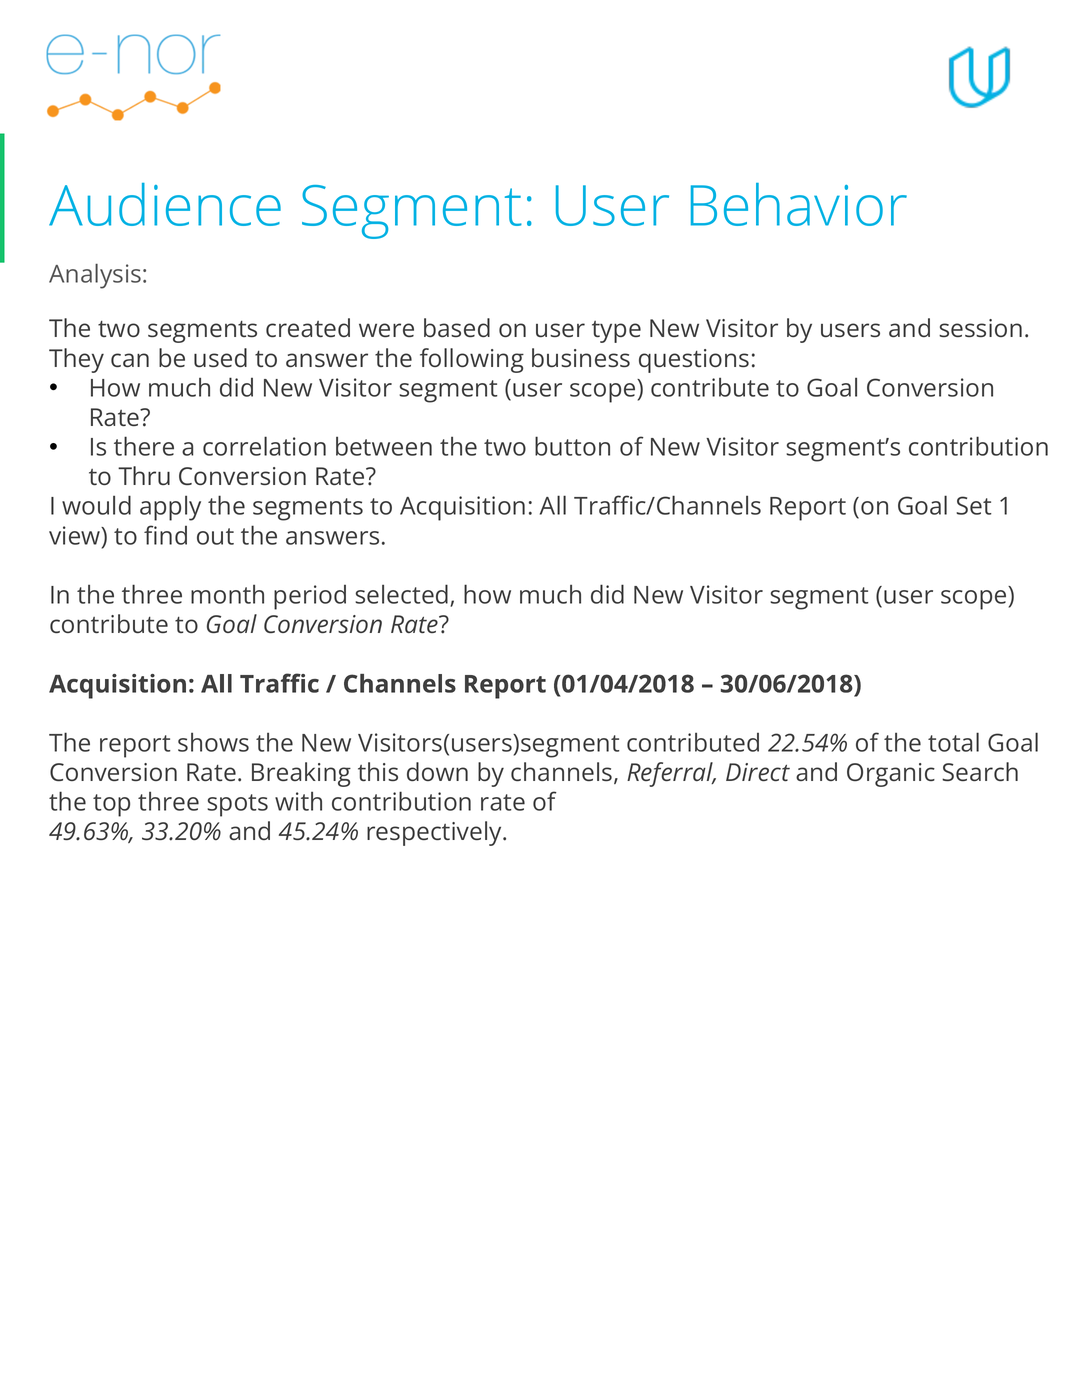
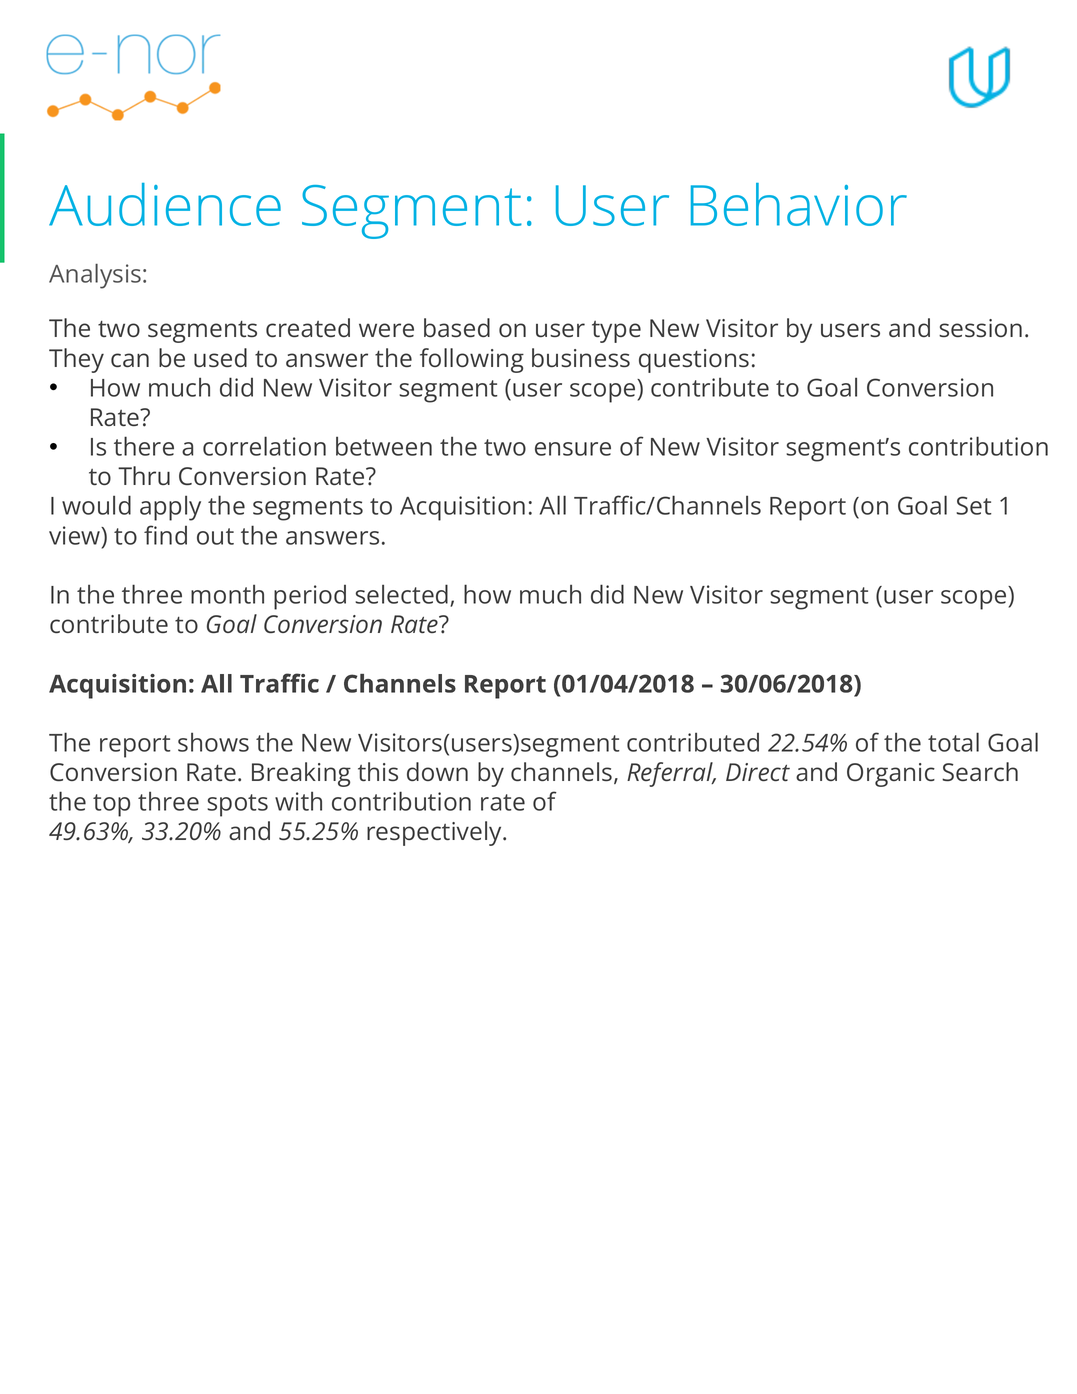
button: button -> ensure
45.24%: 45.24% -> 55.25%
